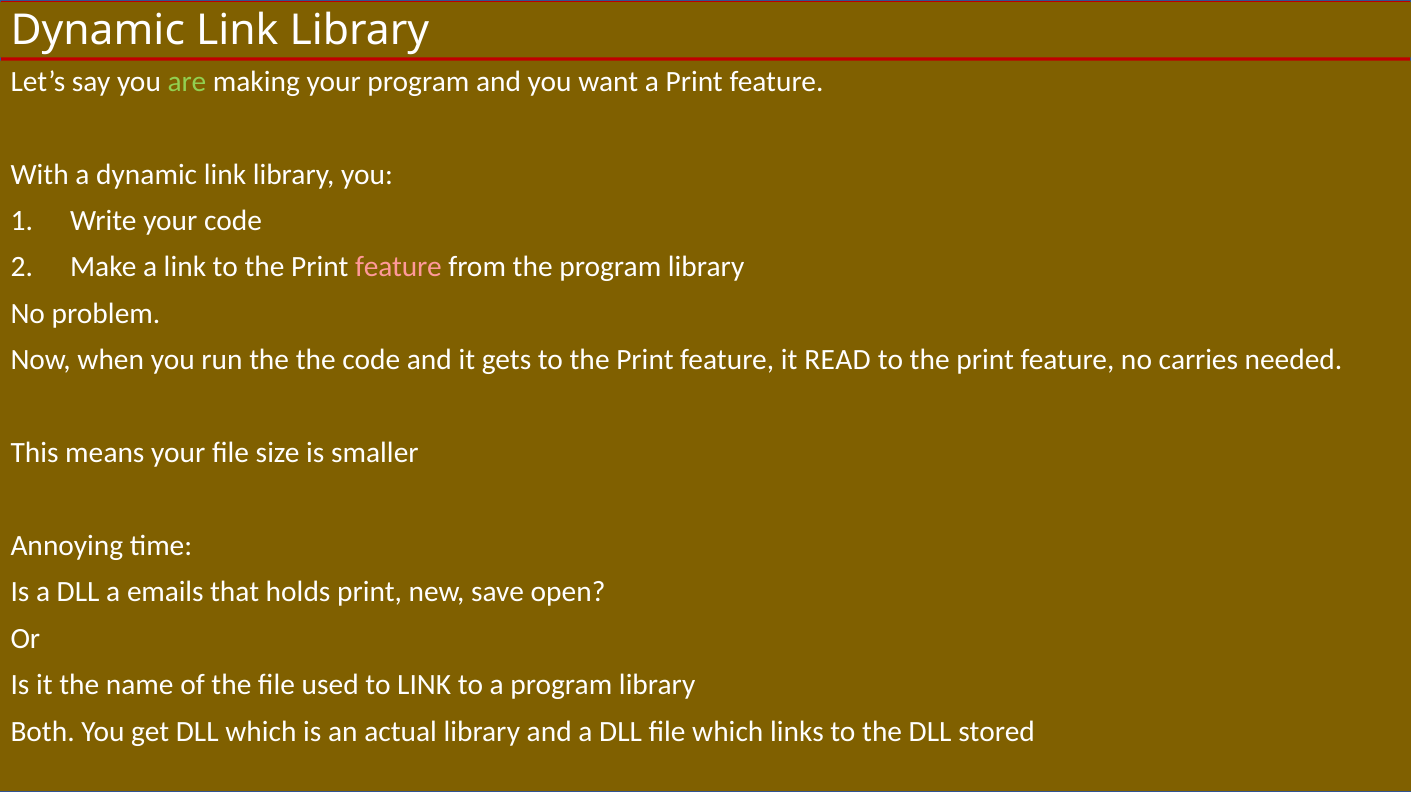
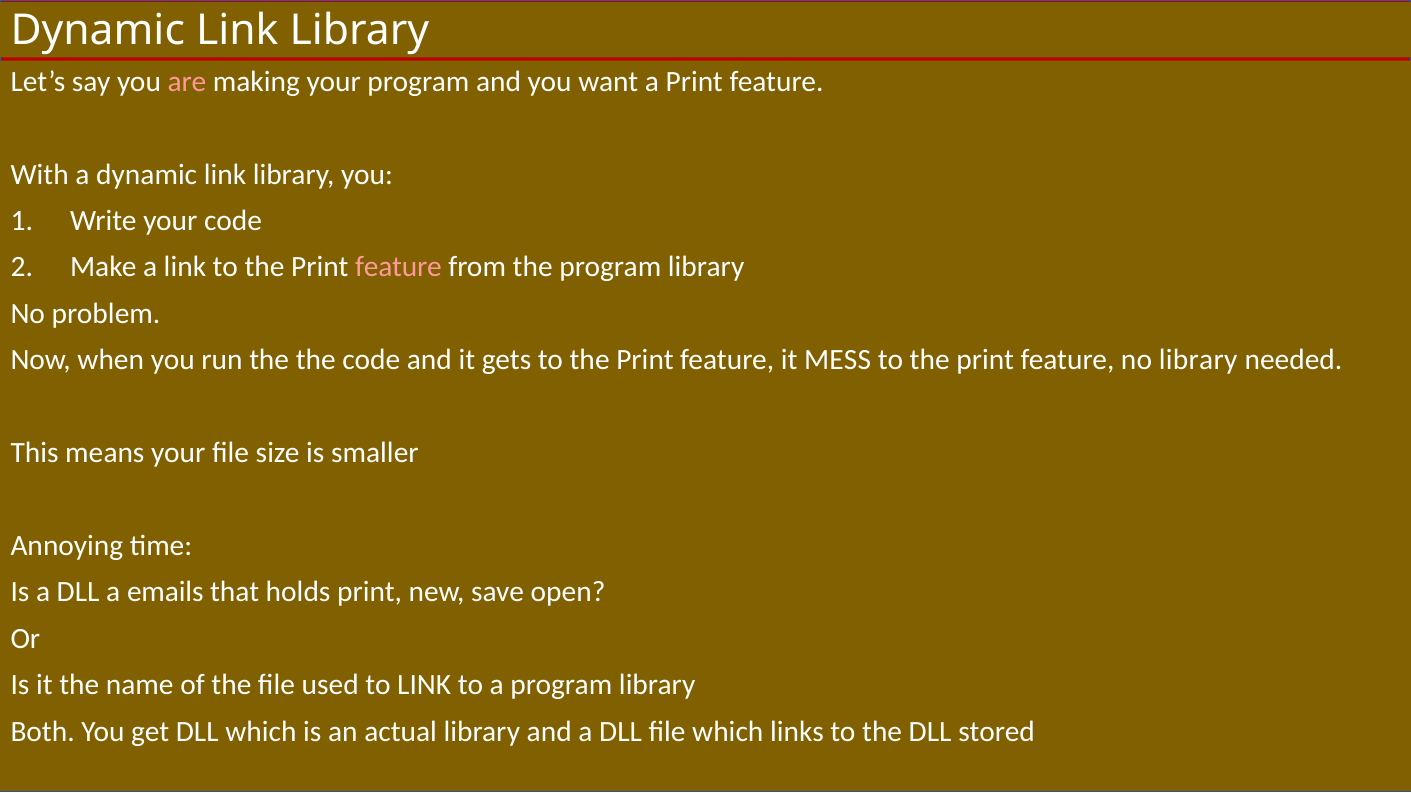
are colour: light green -> pink
READ: READ -> MESS
no carries: carries -> library
